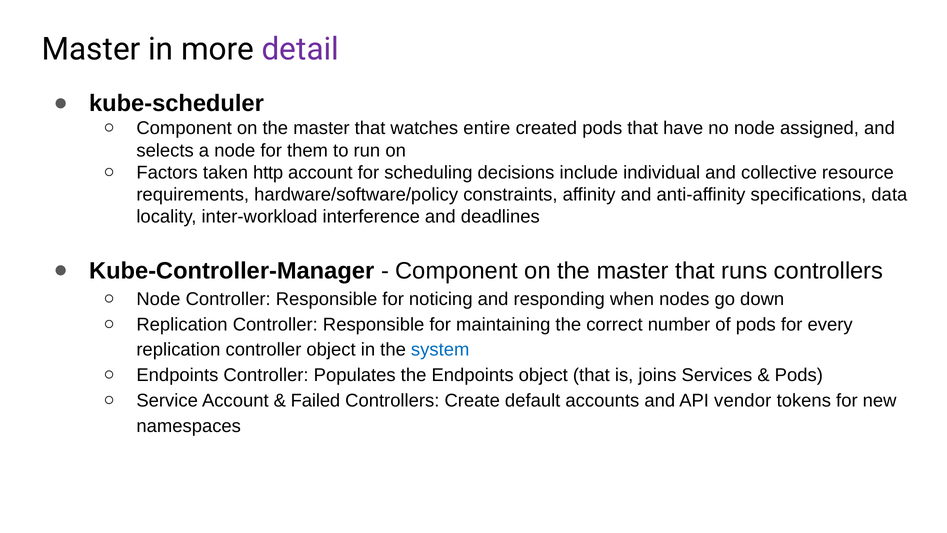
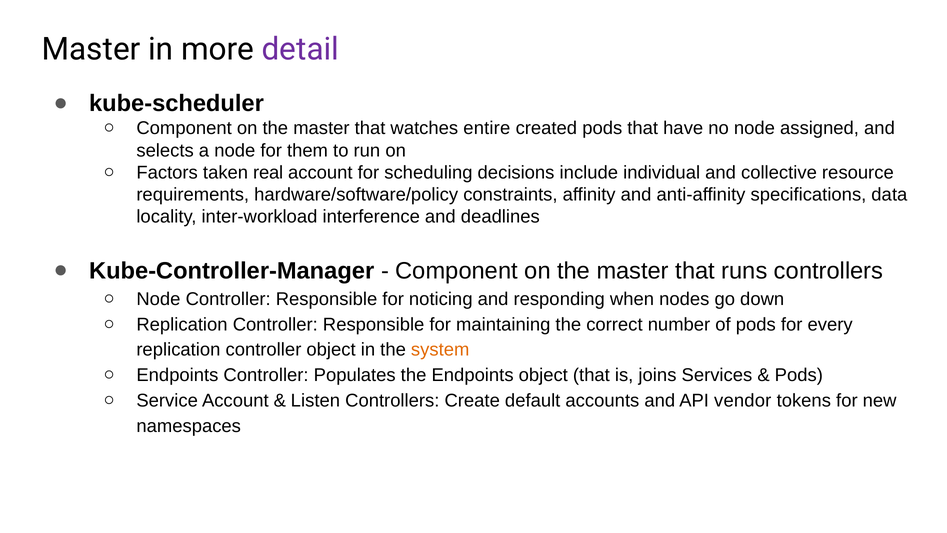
http: http -> real
system colour: blue -> orange
Failed: Failed -> Listen
